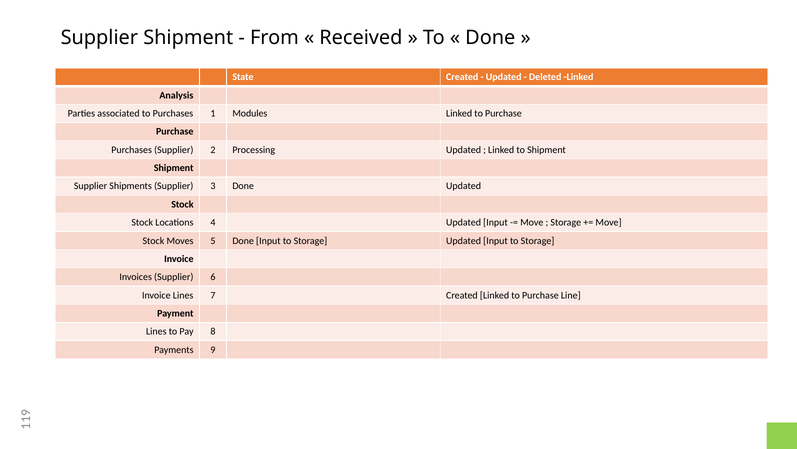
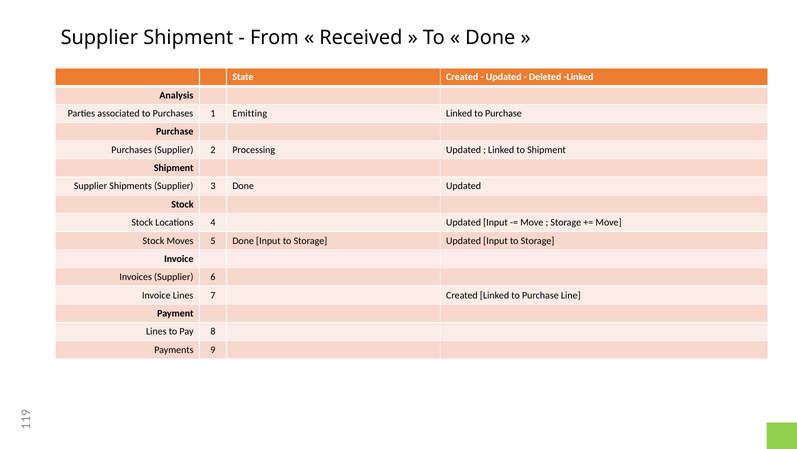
Modules: Modules -> Emitting
